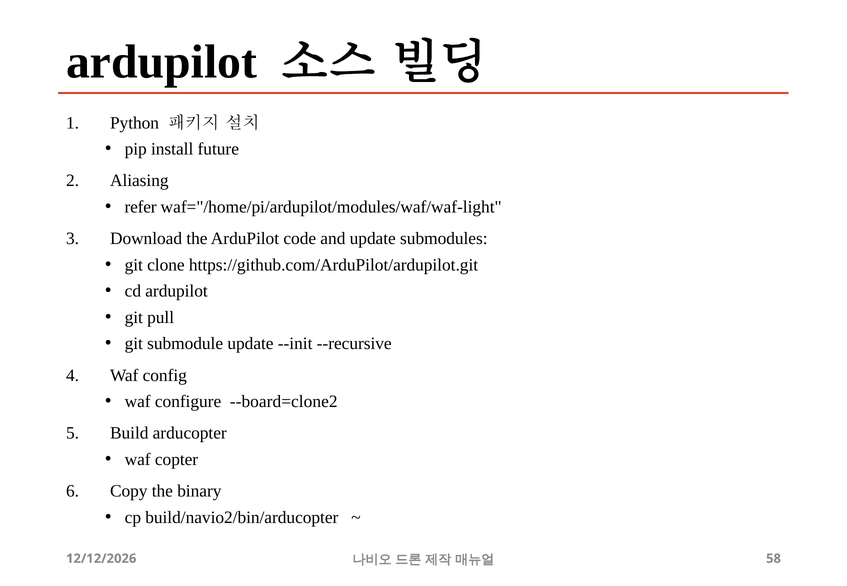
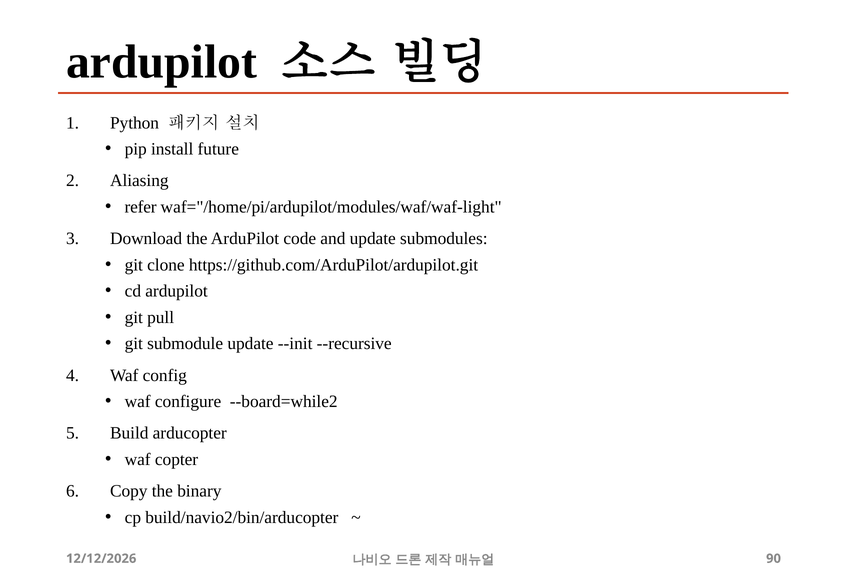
--board=clone2: --board=clone2 -> --board=while2
58: 58 -> 90
